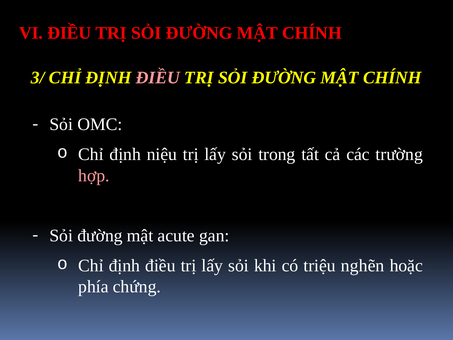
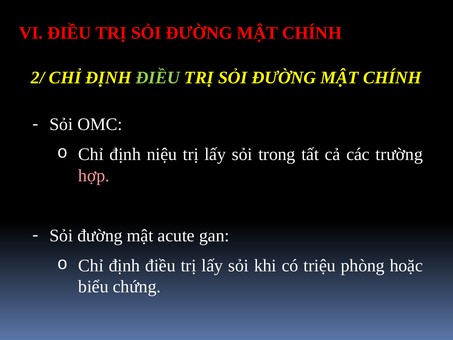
3/: 3/ -> 2/
ĐIỀU at (158, 78) colour: pink -> light green
nghẽn: nghẽn -> phòng
phía: phía -> biểu
